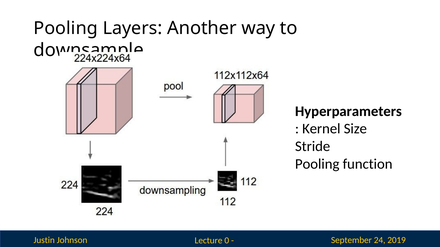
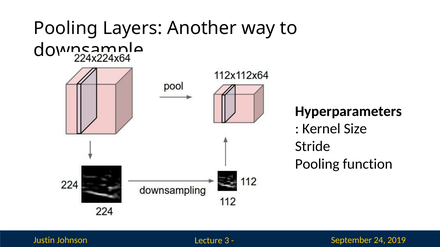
0: 0 -> 3
